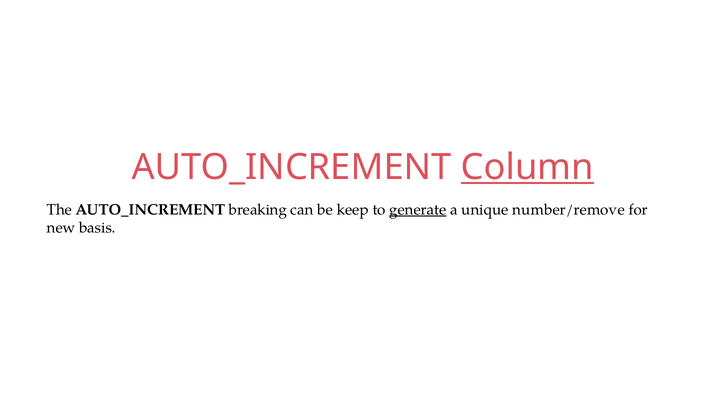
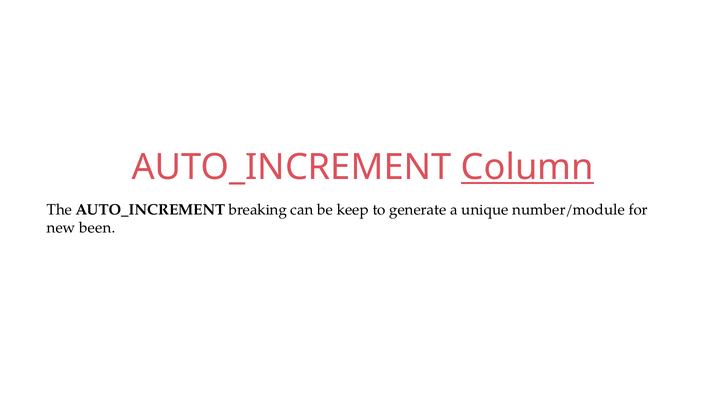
generate underline: present -> none
number/remove: number/remove -> number/module
basis: basis -> been
